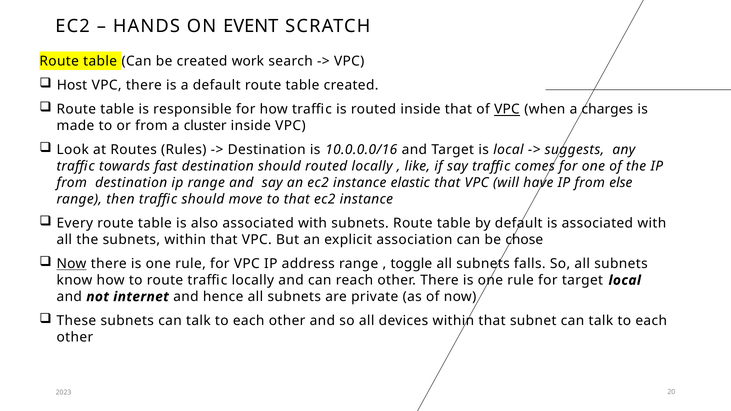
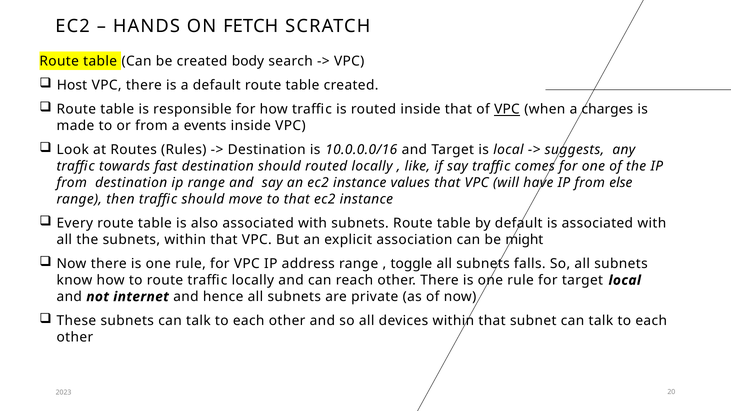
EVENT: EVENT -> FETCH
work: work -> body
cluster: cluster -> events
elastic: elastic -> values
chose: chose -> might
Now at (71, 264) underline: present -> none
